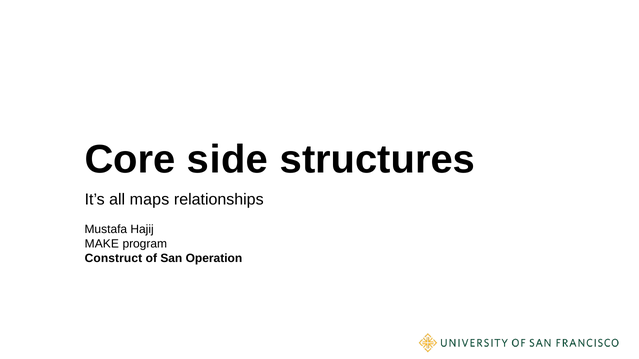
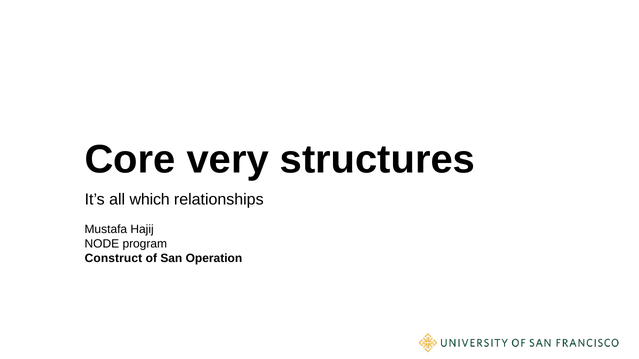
side: side -> very
maps: maps -> which
MAKE: MAKE -> NODE
